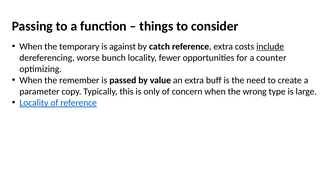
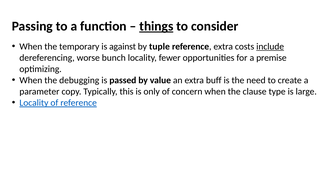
things underline: none -> present
catch: catch -> tuple
counter: counter -> premise
remember: remember -> debugging
wrong: wrong -> clause
